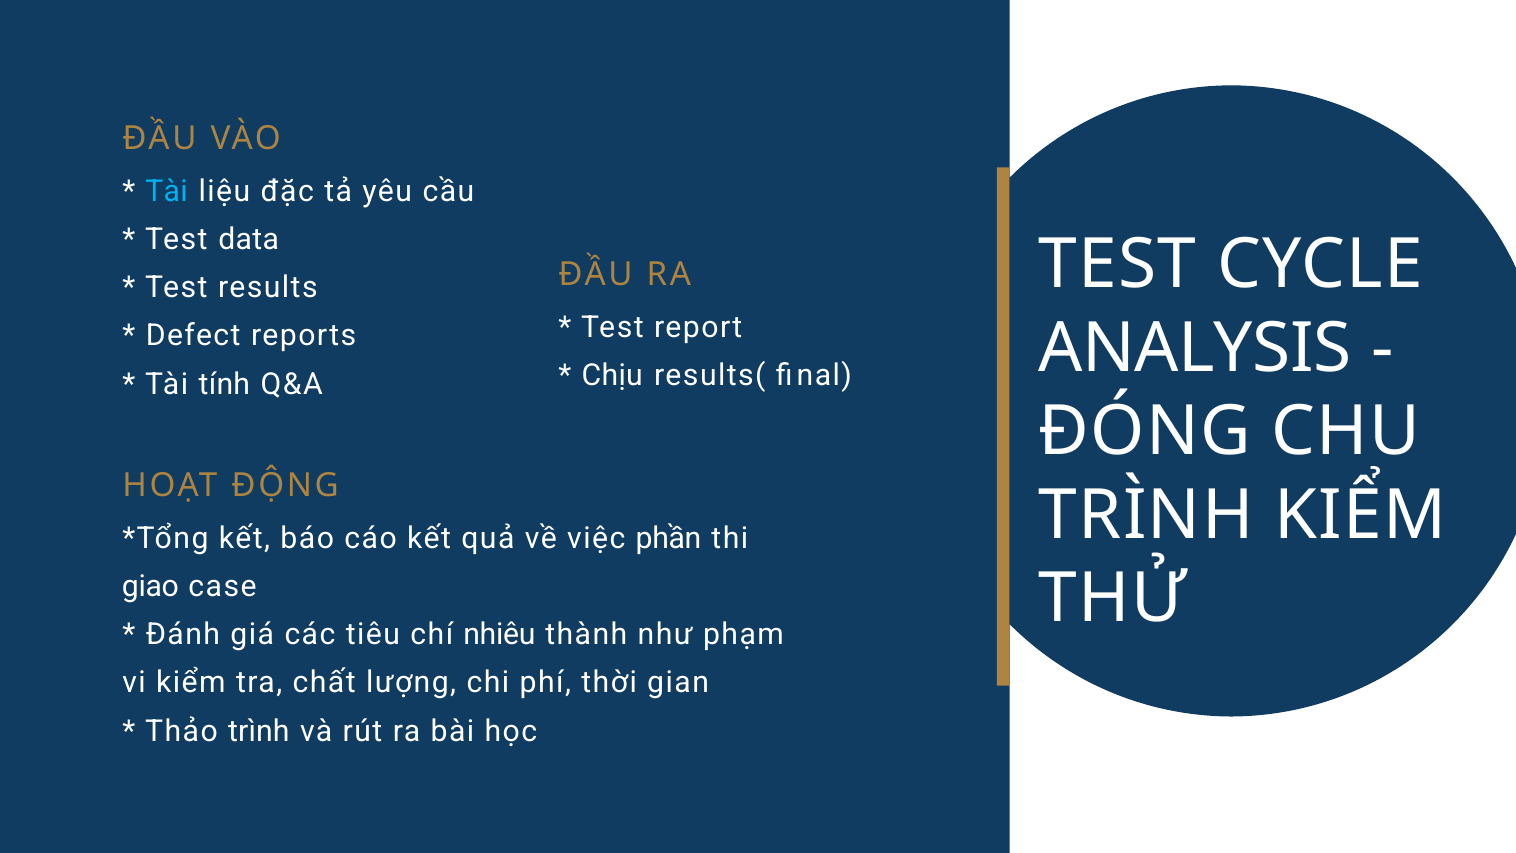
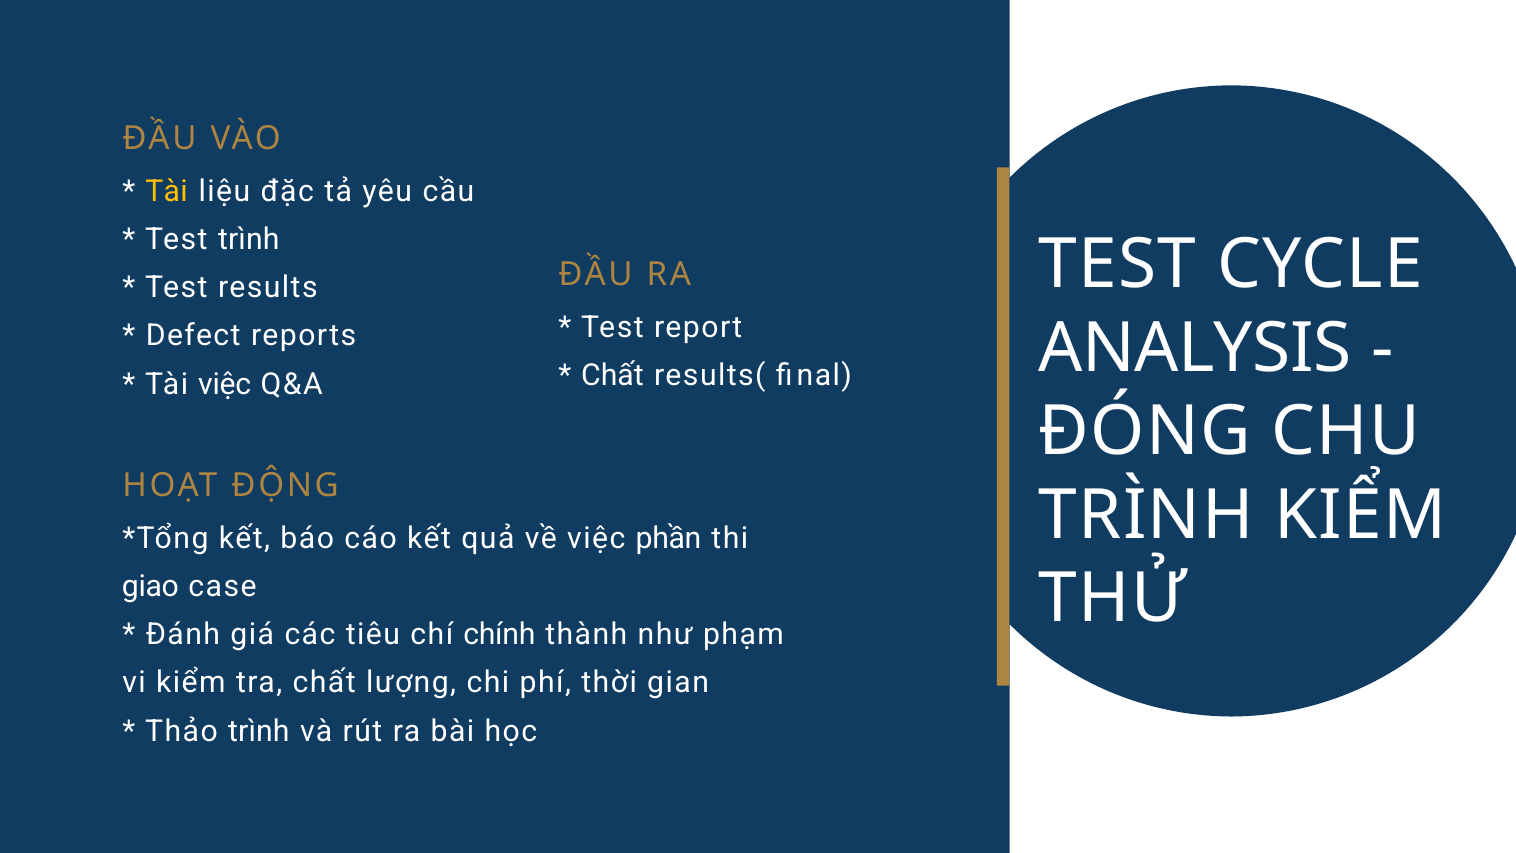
Tài at (167, 191) colour: light blue -> yellow
Test data: data -> trình
Chịu at (612, 376): Chịu -> Chất
Tài tính: tính -> việc
nhiêu: nhiêu -> chính
